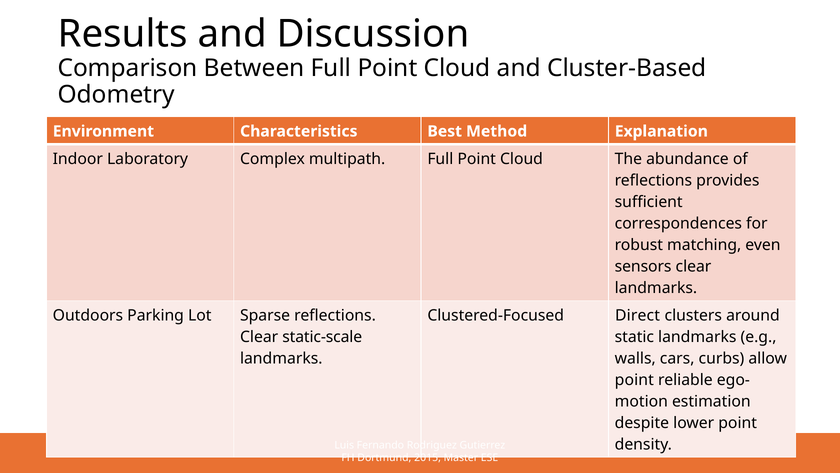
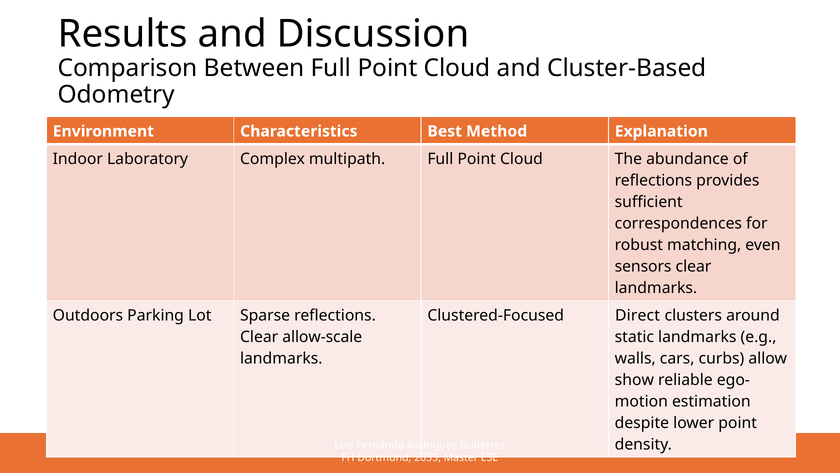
static-scale: static-scale -> allow-scale
point at (634, 380): point -> show
2015: 2015 -> 2055
